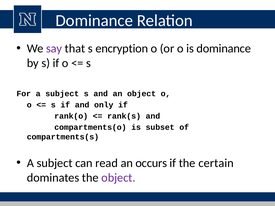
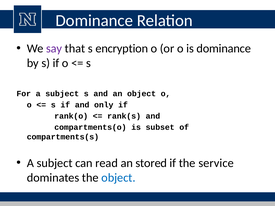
occurs: occurs -> stored
certain: certain -> service
object at (118, 178) colour: purple -> blue
